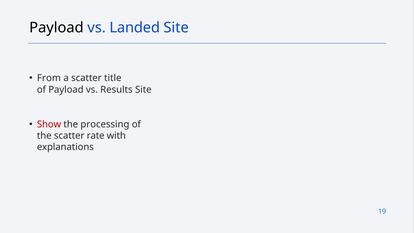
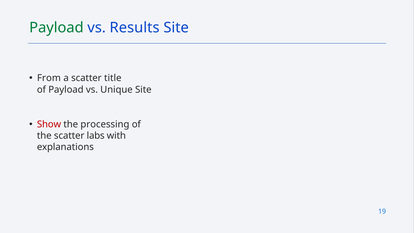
Payload at (56, 28) colour: black -> green
Landed: Landed -> Results
Results: Results -> Unique
rate: rate -> labs
